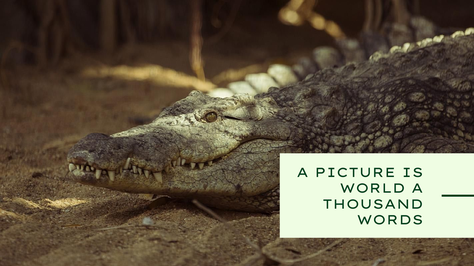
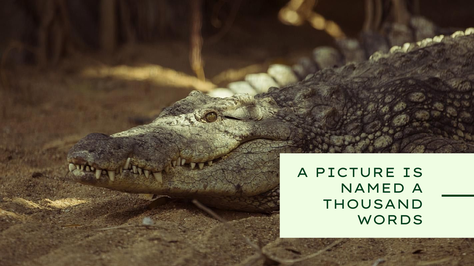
WORLD: WORLD -> NAMED
